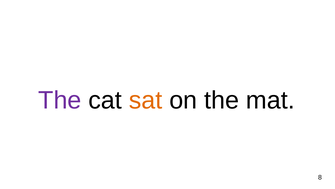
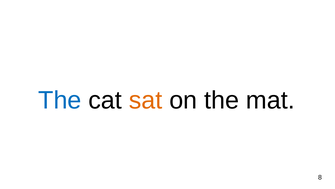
The at (60, 100) colour: purple -> blue
